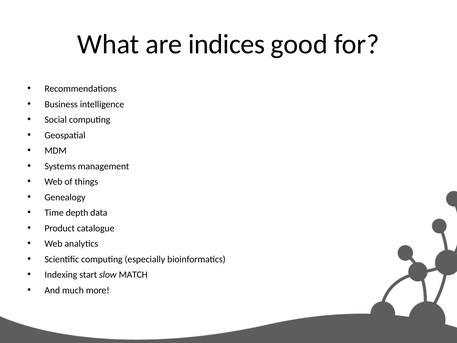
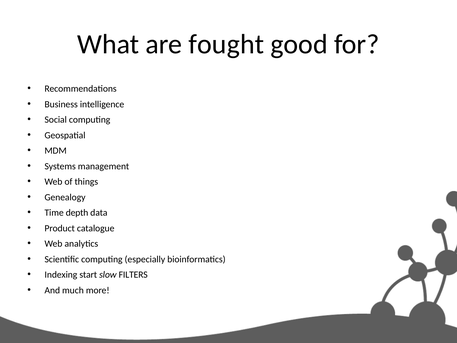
indices: indices -> fought
MATCH: MATCH -> FILTERS
